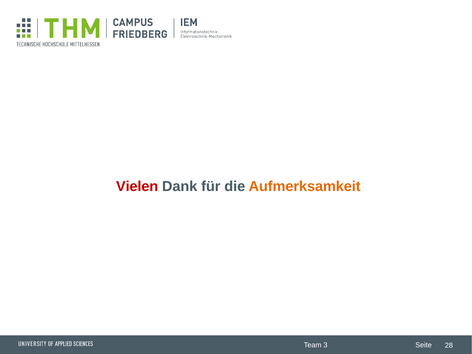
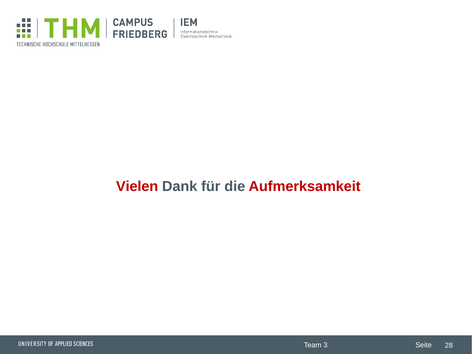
Aufmerksamkeit colour: orange -> red
